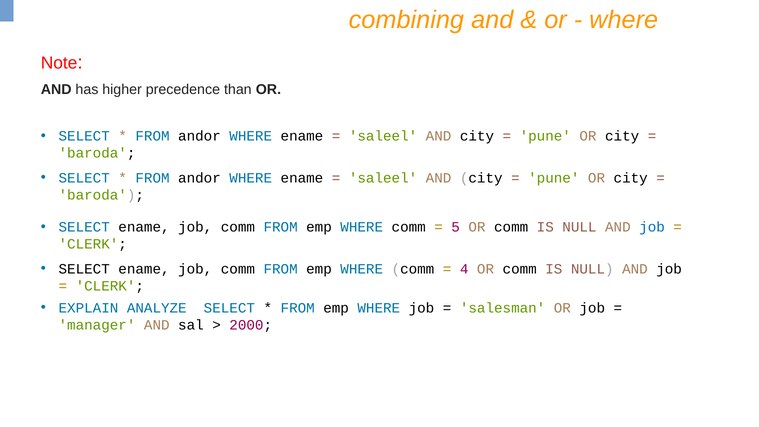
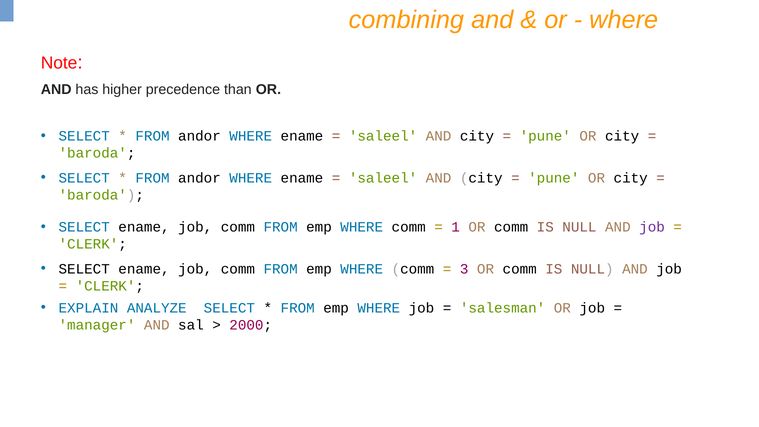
5: 5 -> 1
job at (652, 227) colour: blue -> purple
4: 4 -> 3
